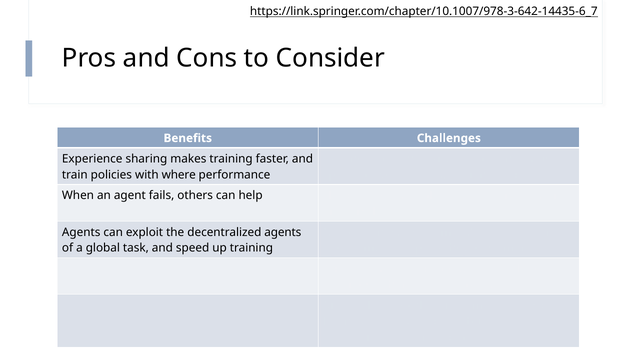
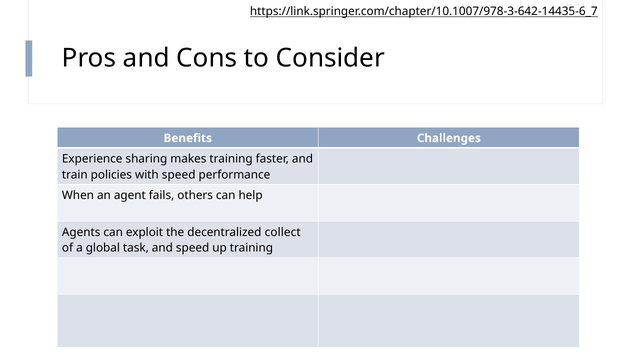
with where: where -> speed
decentralized agents: agents -> collect
